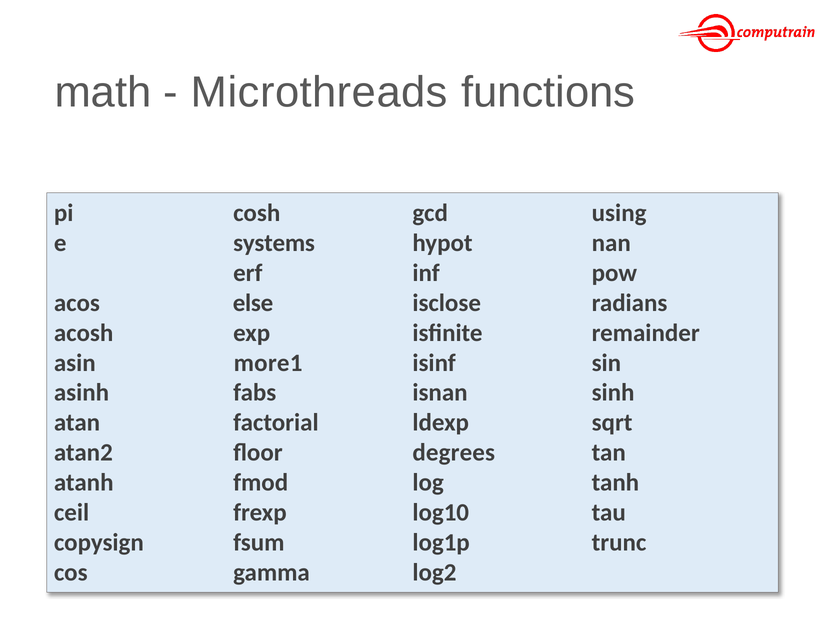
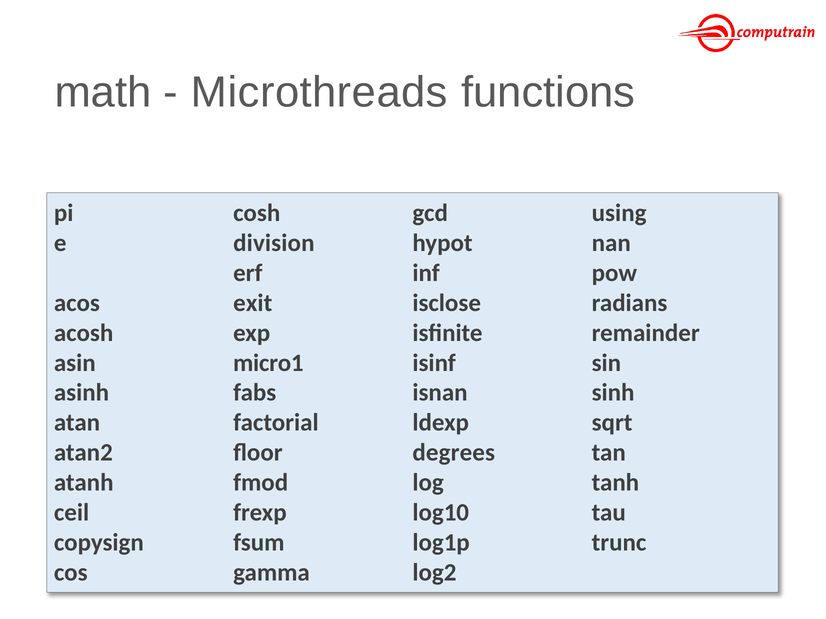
systems: systems -> division
else: else -> exit
more1: more1 -> micro1
